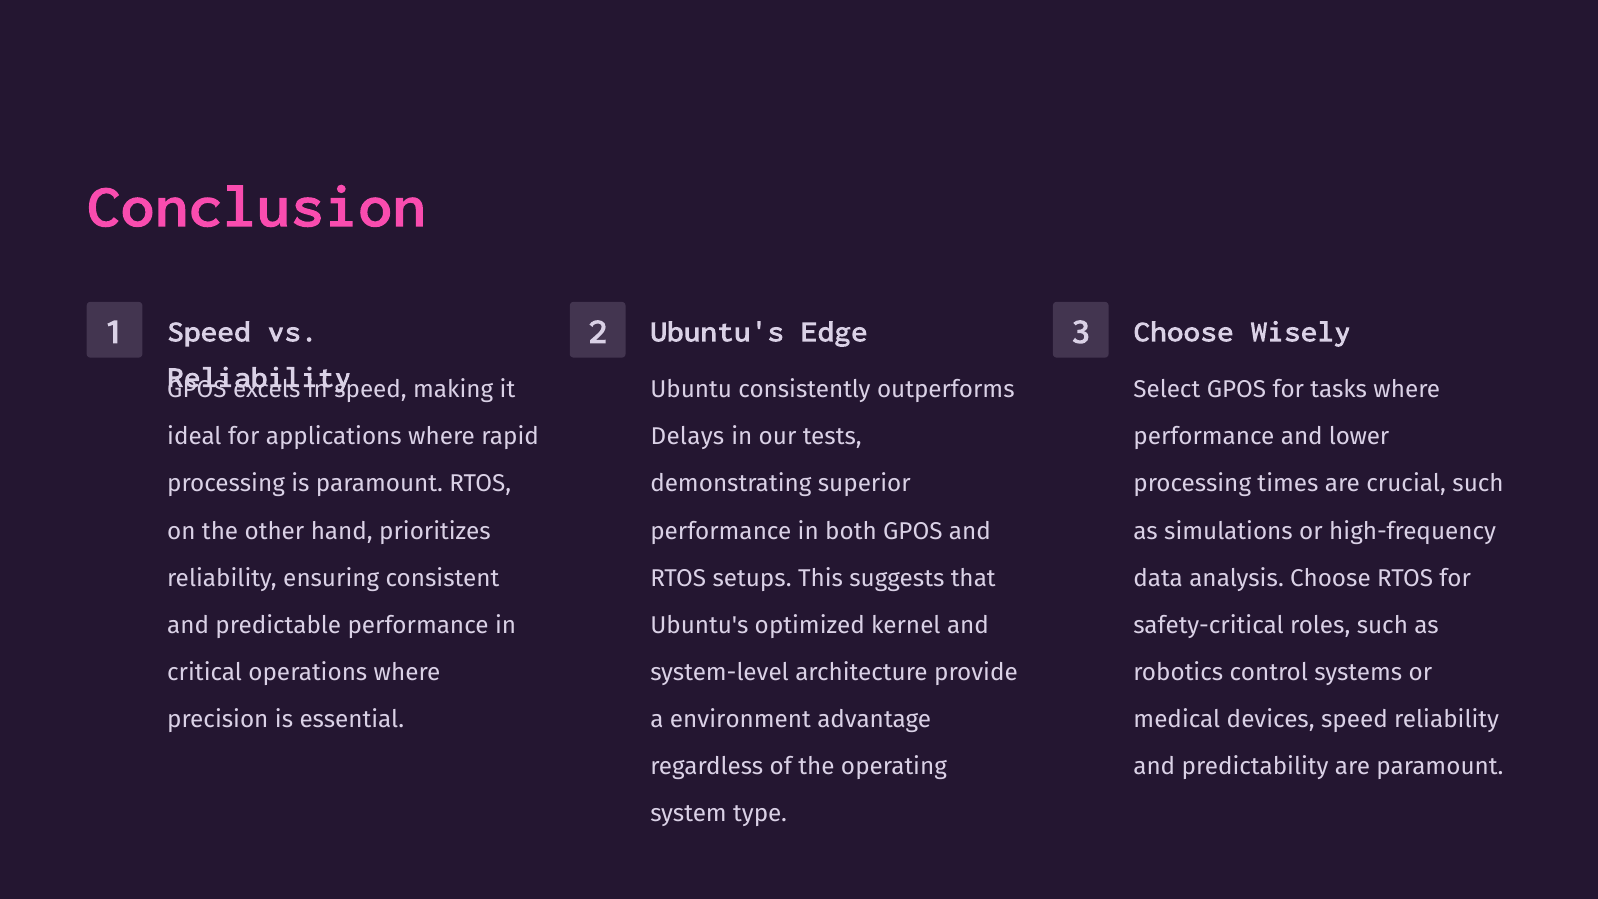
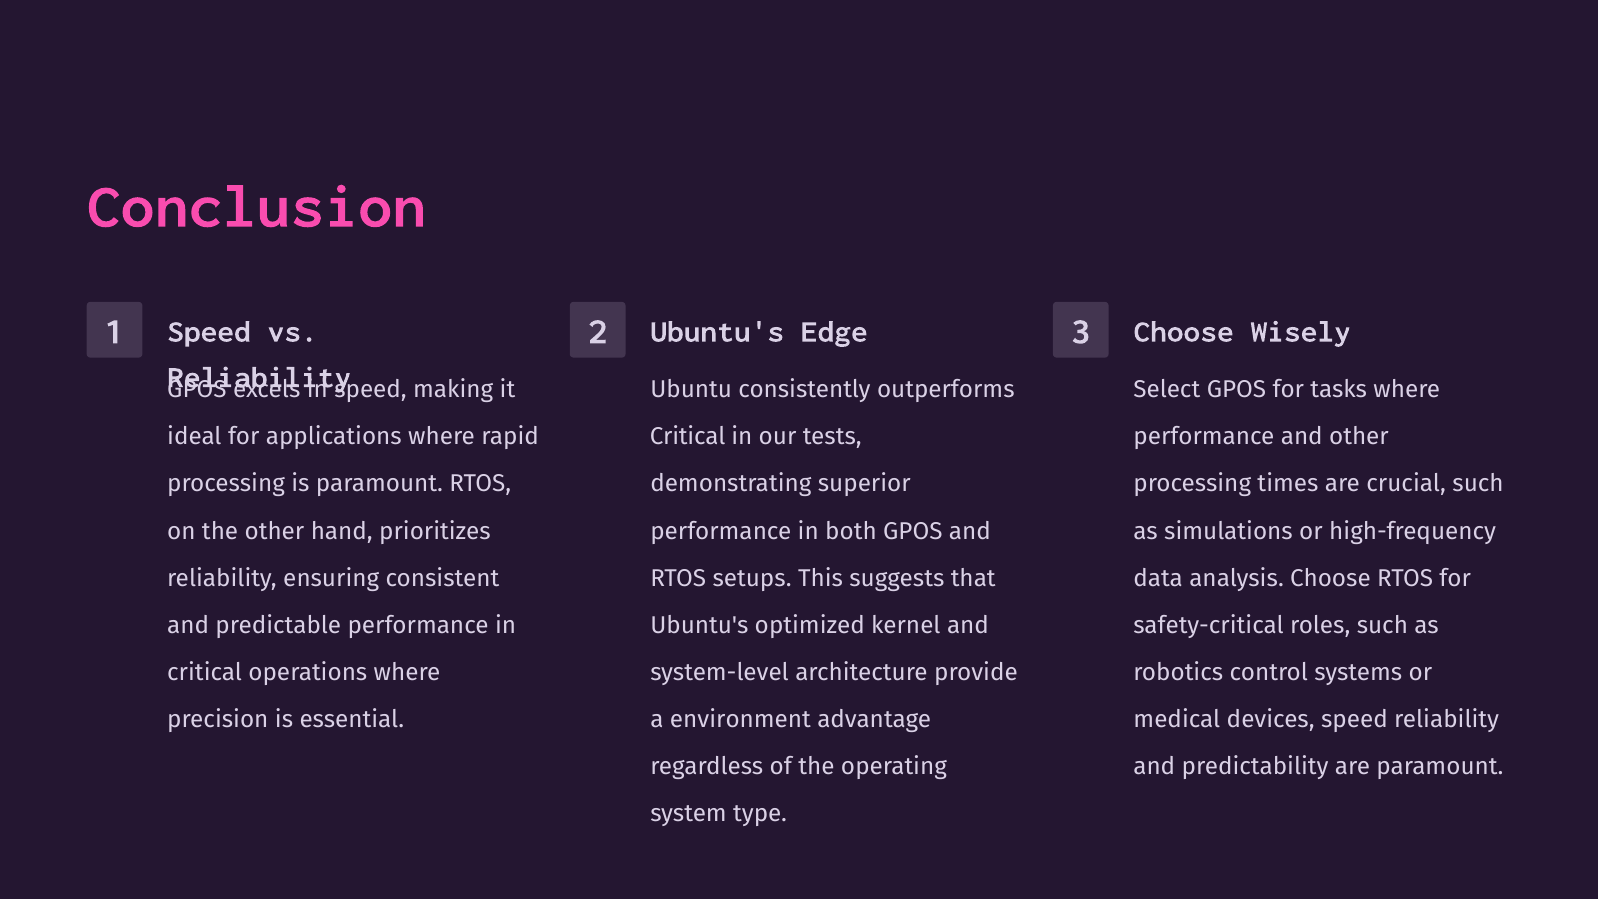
Delays at (687, 437): Delays -> Critical
and lower: lower -> other
